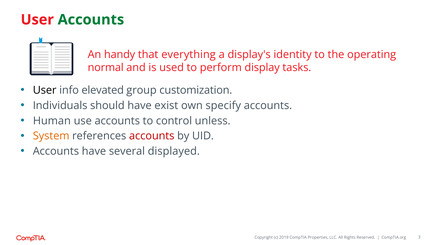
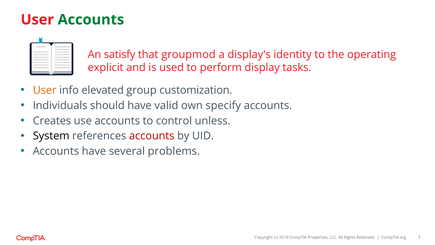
handy: handy -> satisfy
everything: everything -> groupmod
normal: normal -> explicit
User at (45, 90) colour: black -> orange
exist: exist -> valid
Human: Human -> Creates
System colour: orange -> black
displayed: displayed -> problems
